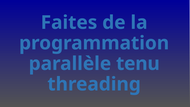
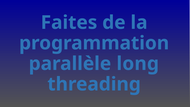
tenu: tenu -> long
